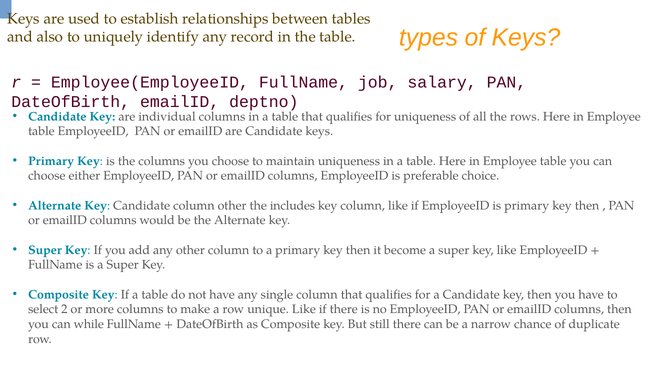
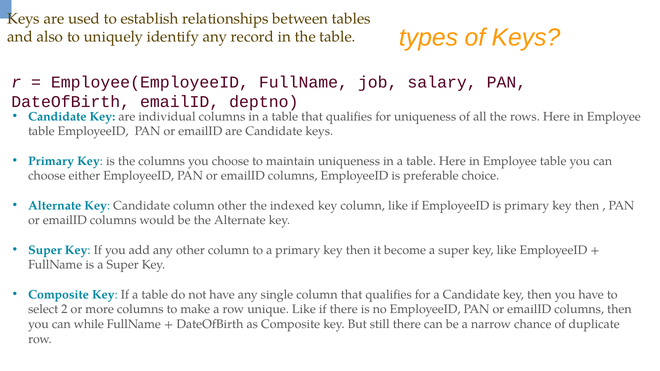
includes: includes -> indexed
